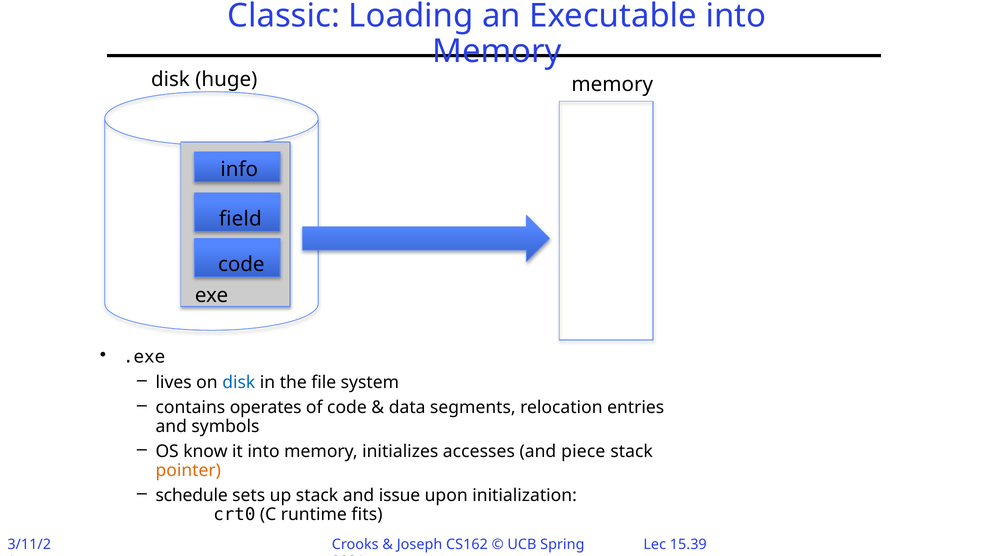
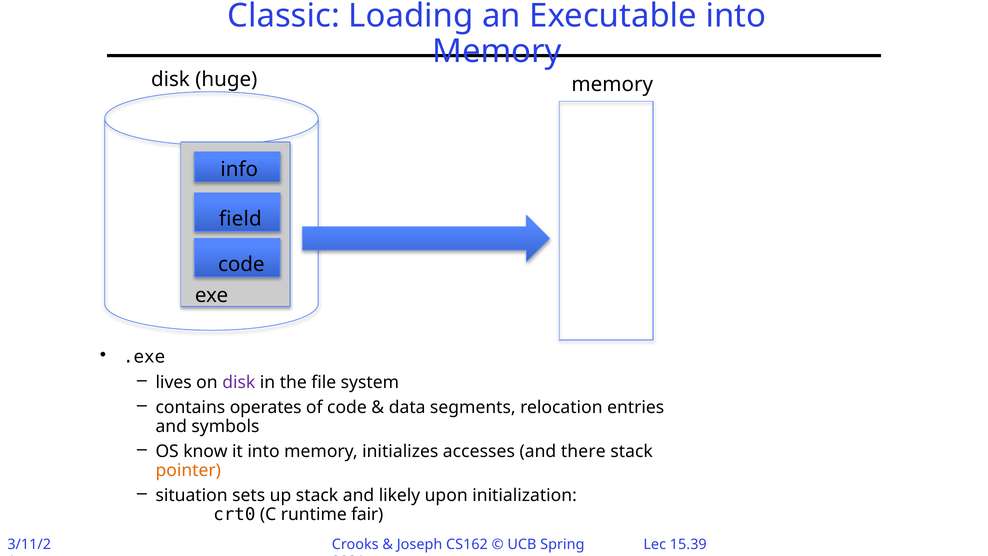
disk at (239, 382) colour: blue -> purple
piece: piece -> there
schedule: schedule -> situation
issue: issue -> likely
fits: fits -> fair
